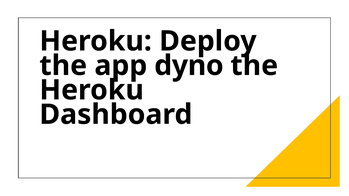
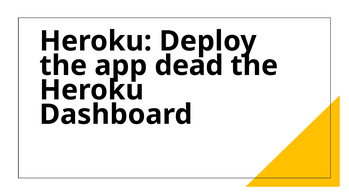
dyno: dyno -> dead
